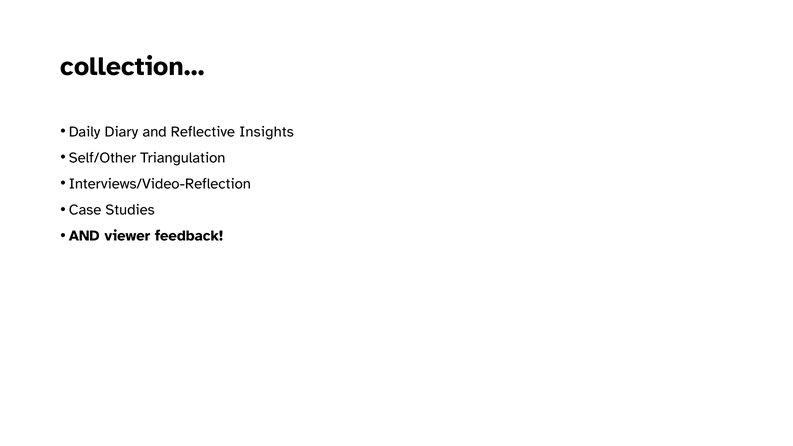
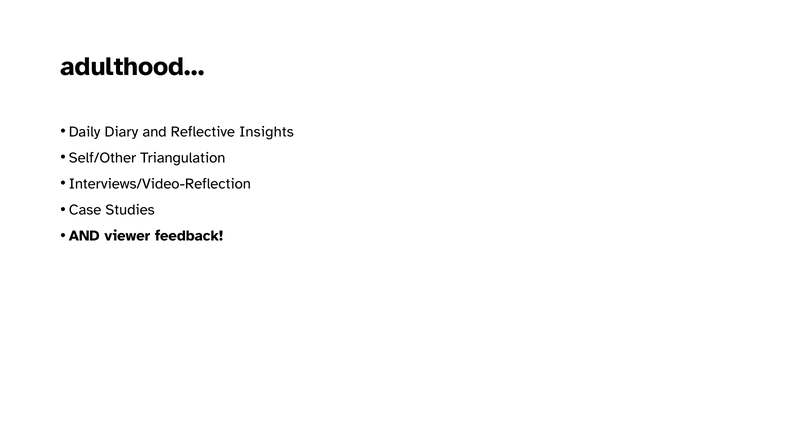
collection…: collection… -> adulthood…
